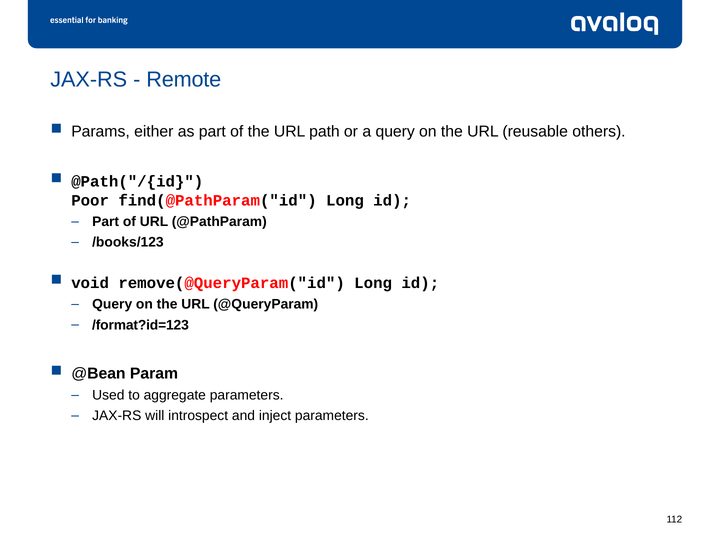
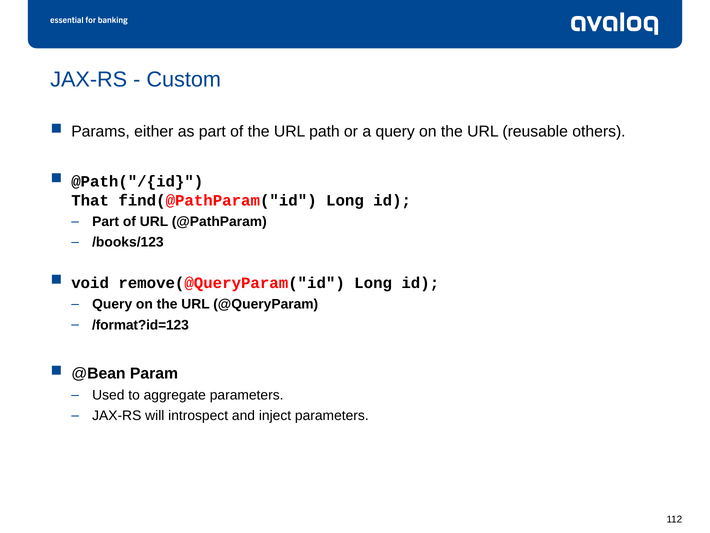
Remote: Remote -> Custom
Poor: Poor -> That
